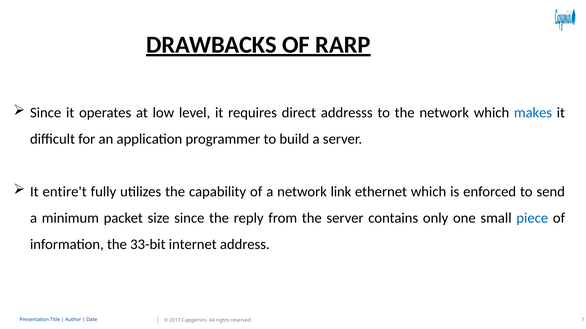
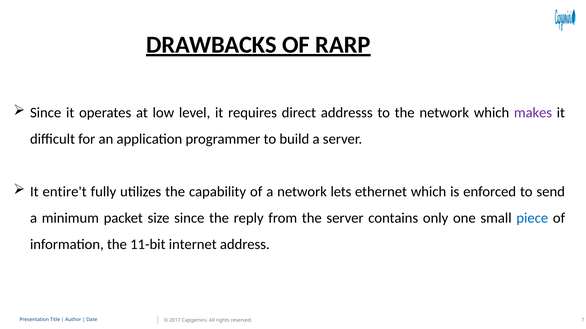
makes colour: blue -> purple
link: link -> lets
33-bit: 33-bit -> 11-bit
